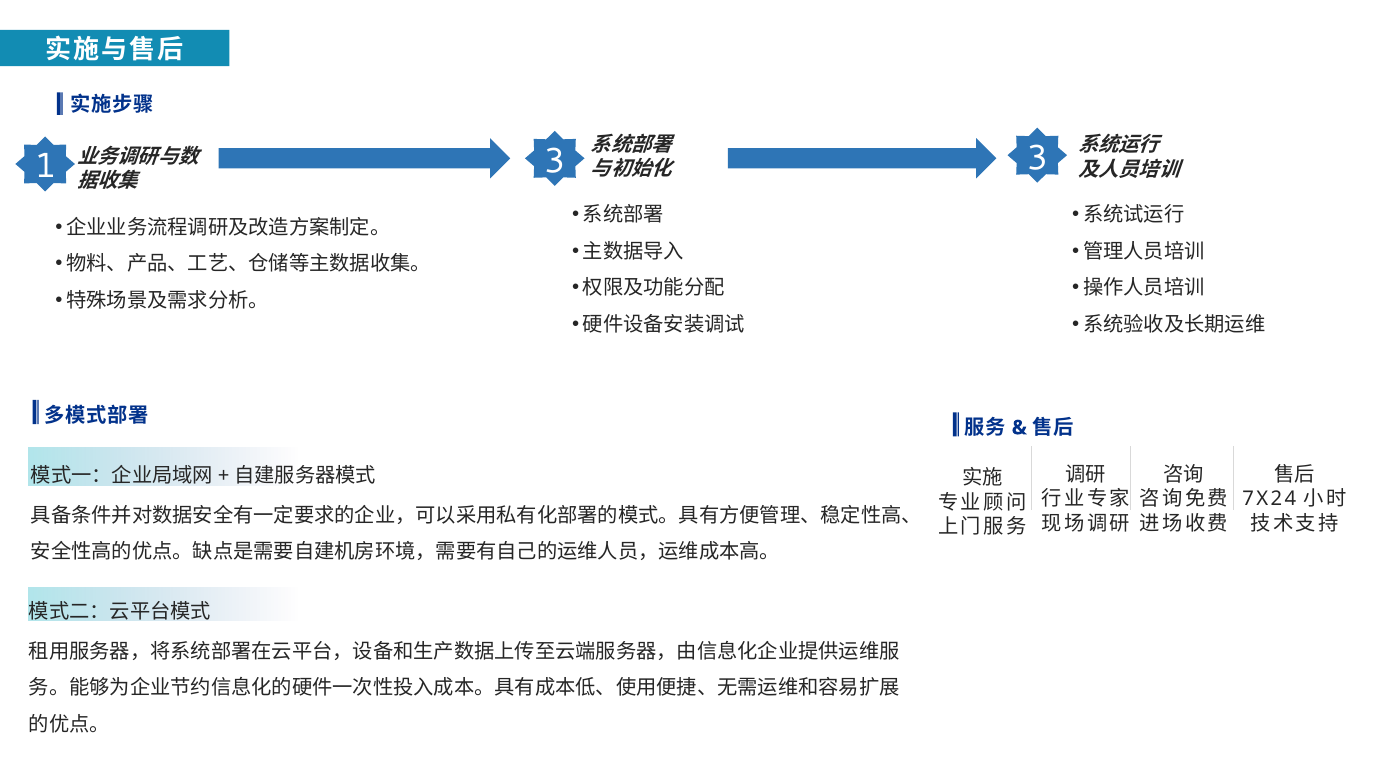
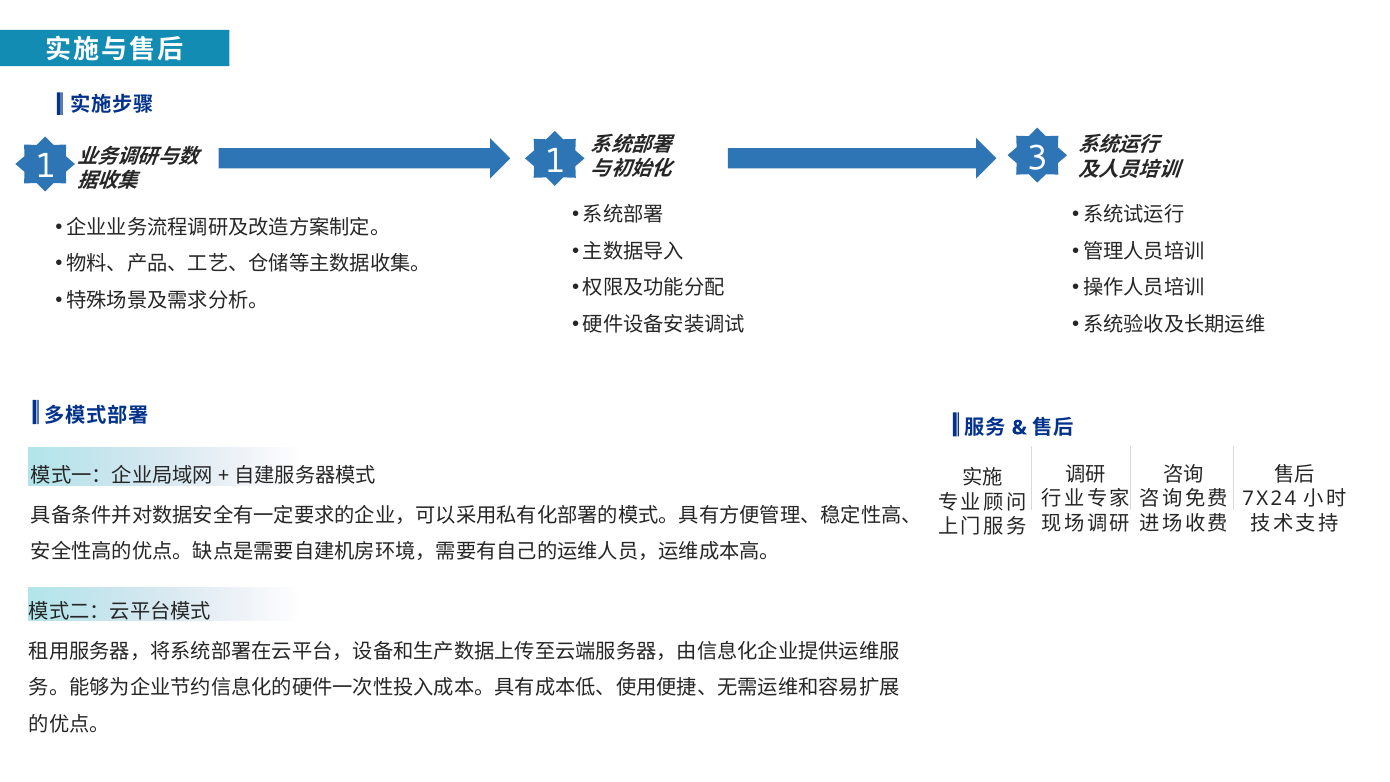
1 3: 3 -> 1
